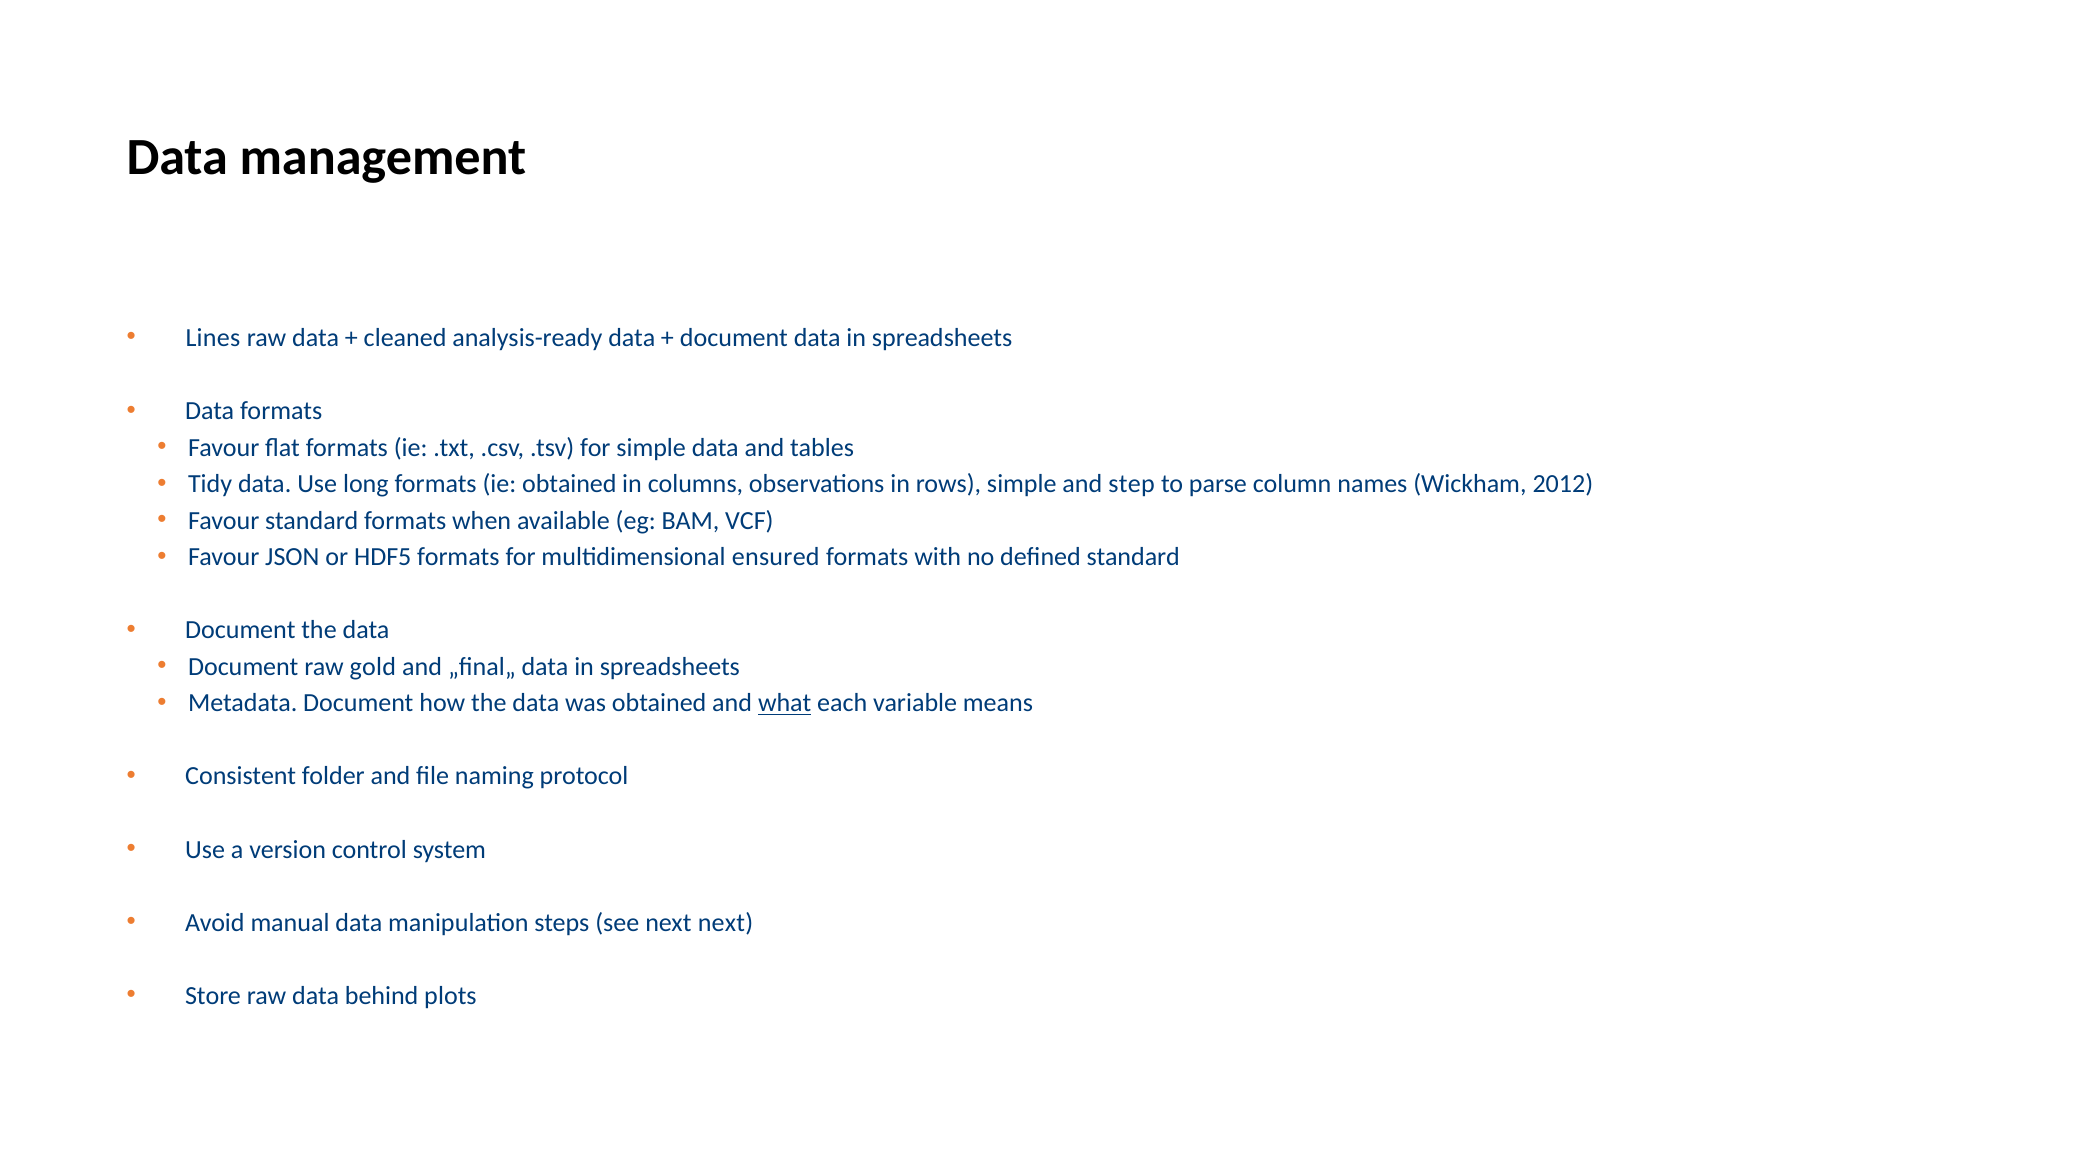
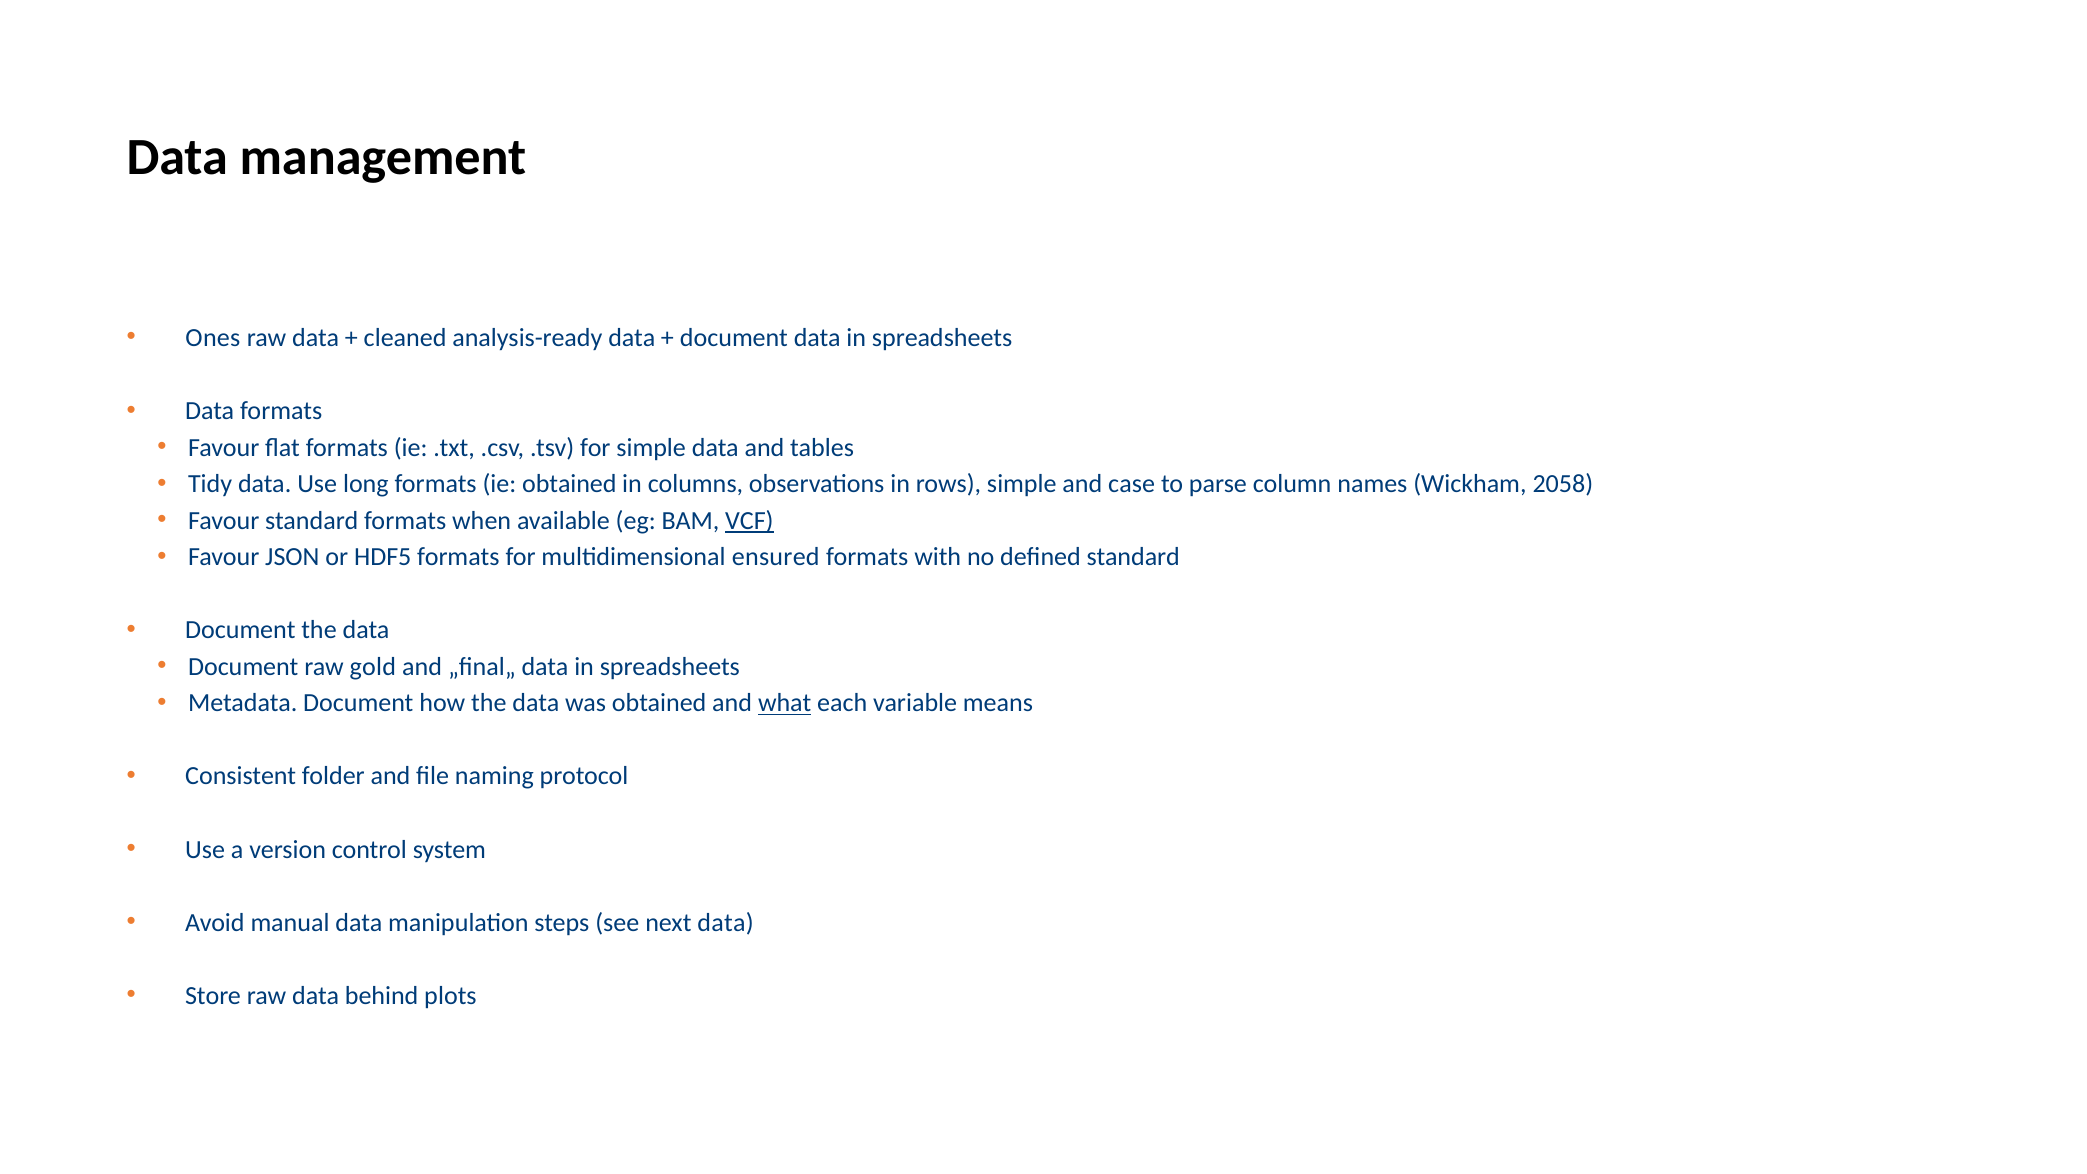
Lines: Lines -> Ones
step: step -> case
2012: 2012 -> 2058
VCF underline: none -> present
next next: next -> data
